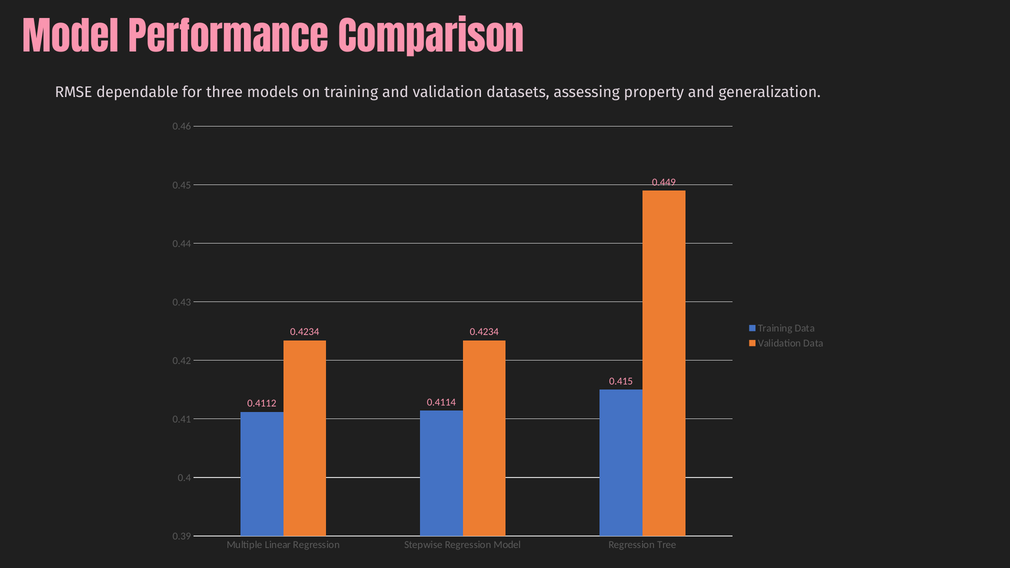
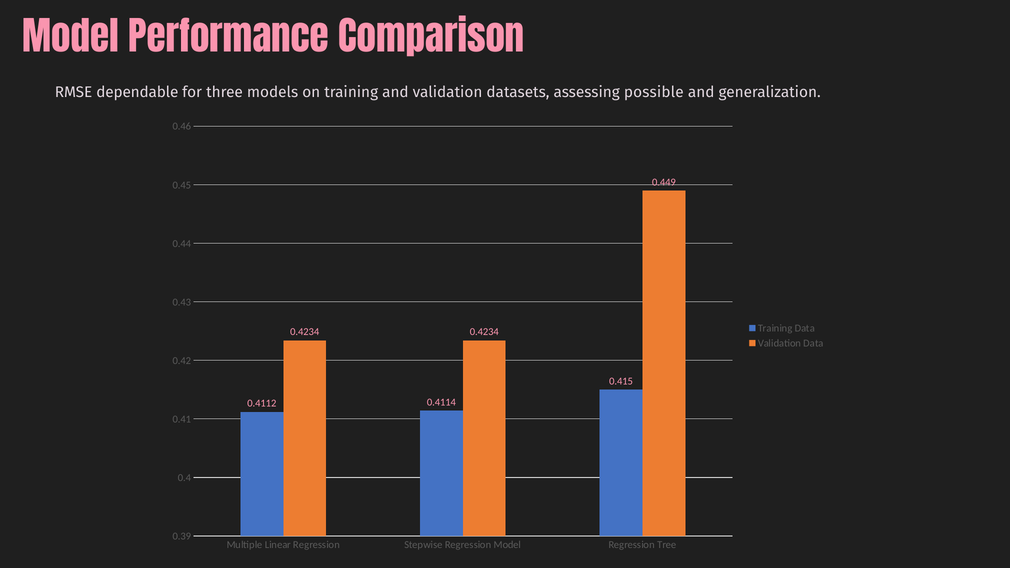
property: property -> possible
